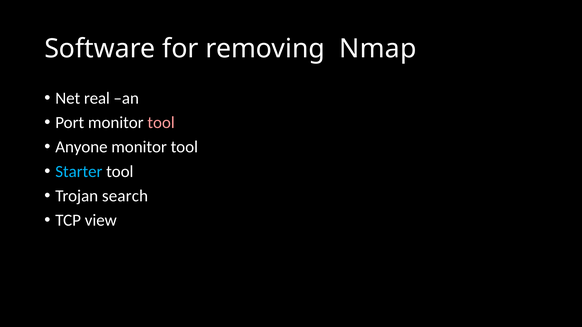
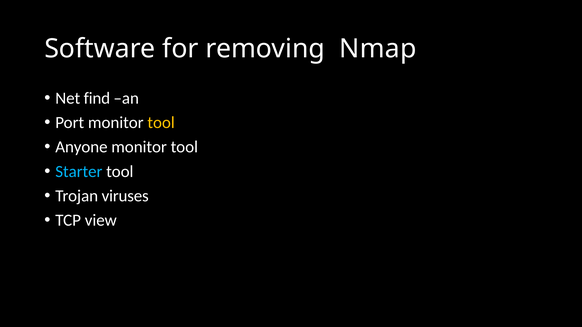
real: real -> find
tool at (161, 123) colour: pink -> yellow
search: search -> viruses
